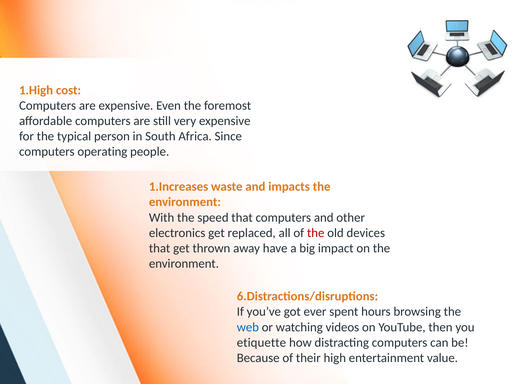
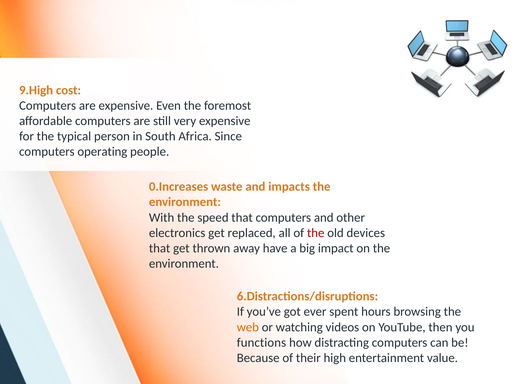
1.High: 1.High -> 9.High
1.Increases: 1.Increases -> 0.Increases
web colour: blue -> orange
etiquette: etiquette -> functions
